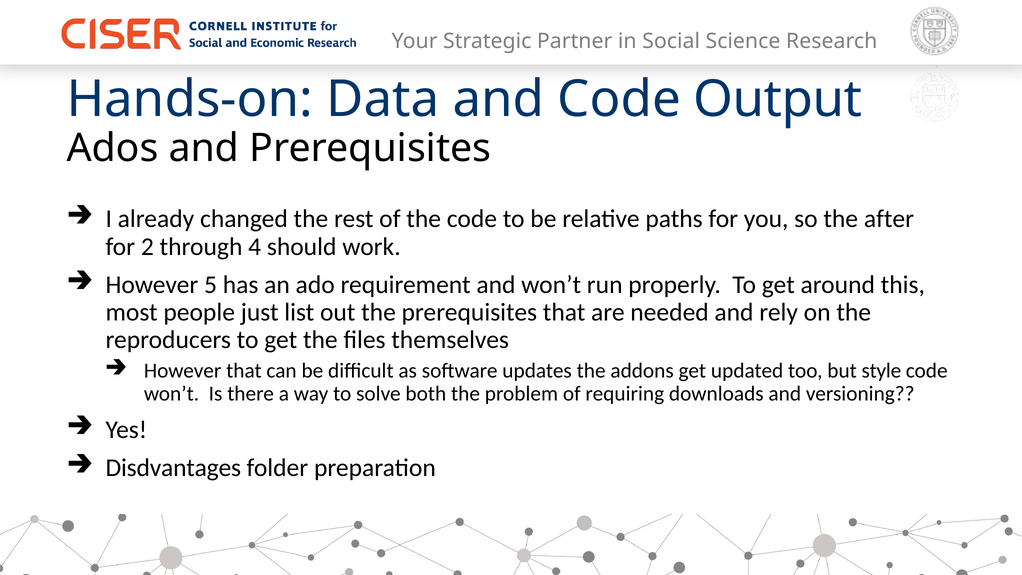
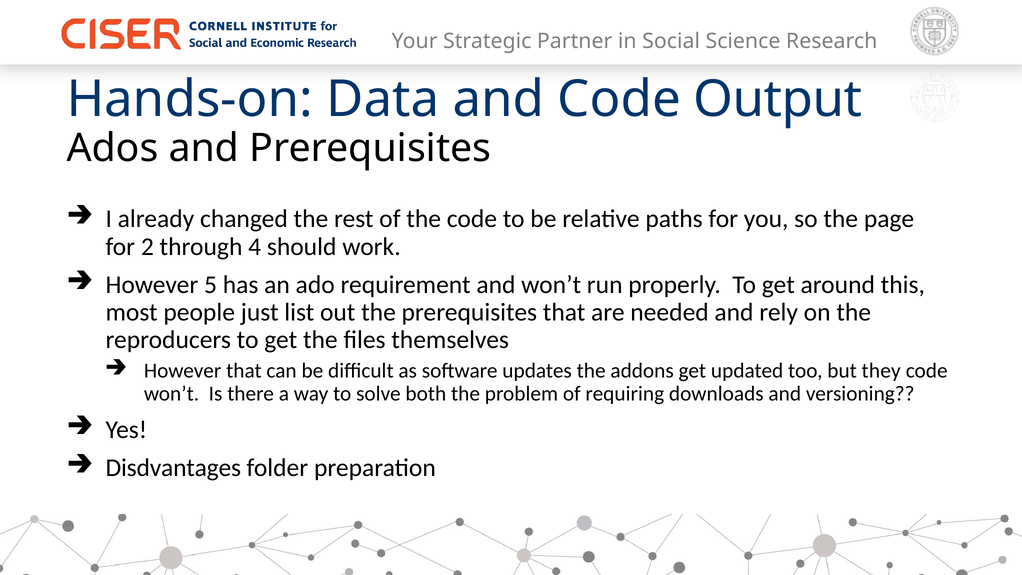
after: after -> page
style: style -> they
